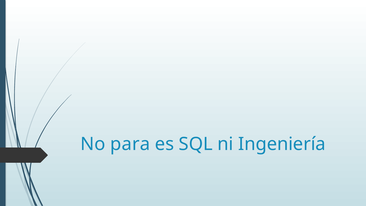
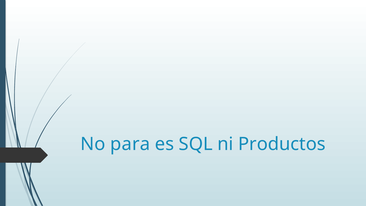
Ingeniería: Ingeniería -> Productos
